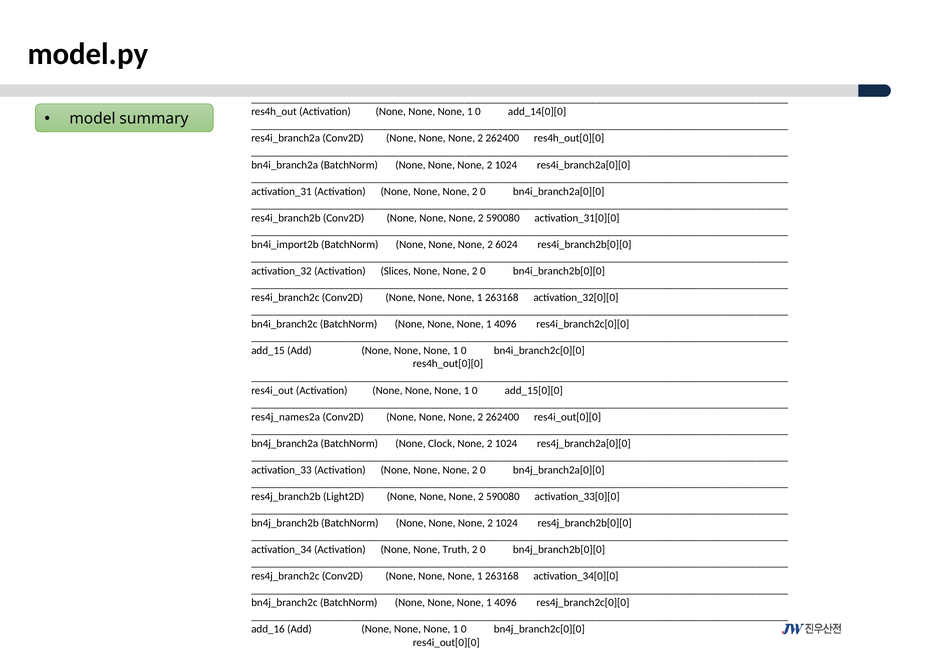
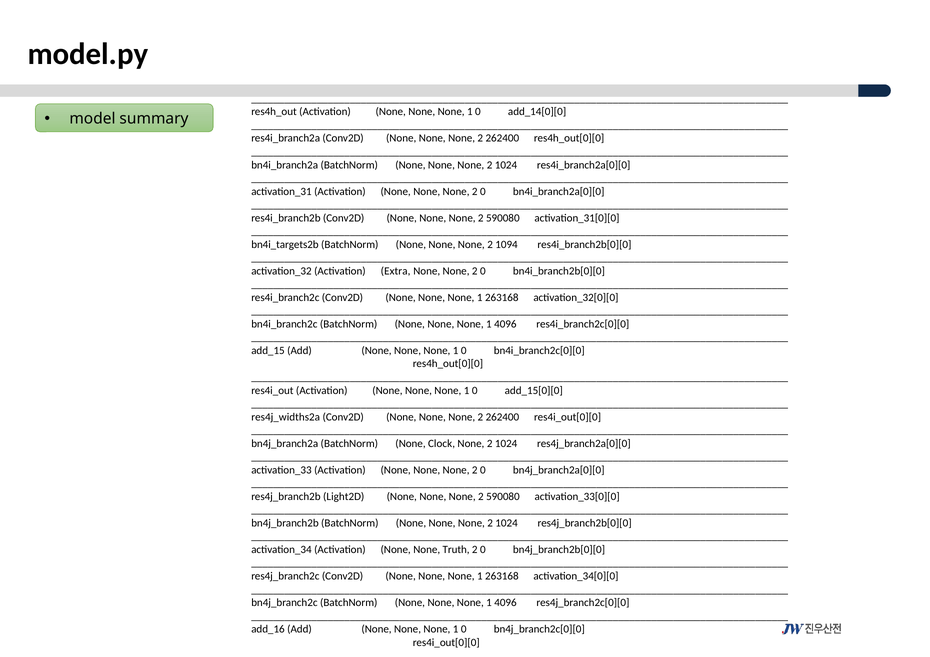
bn4i_import2b: bn4i_import2b -> bn4i_targets2b
6024: 6024 -> 1094
Slices: Slices -> Extra
res4j_names2a: res4j_names2a -> res4j_widths2a
